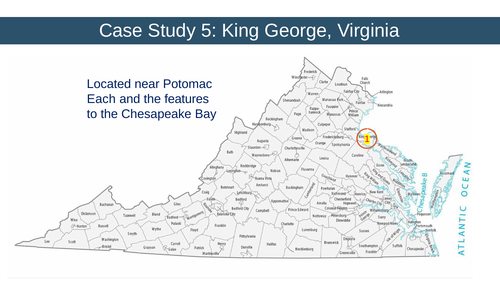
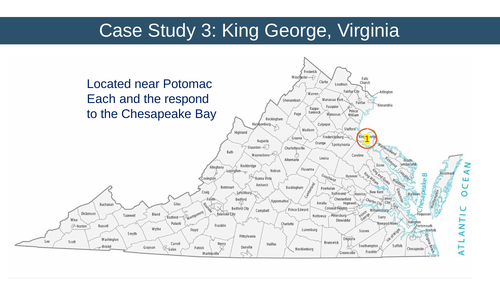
5: 5 -> 3
features: features -> respond
